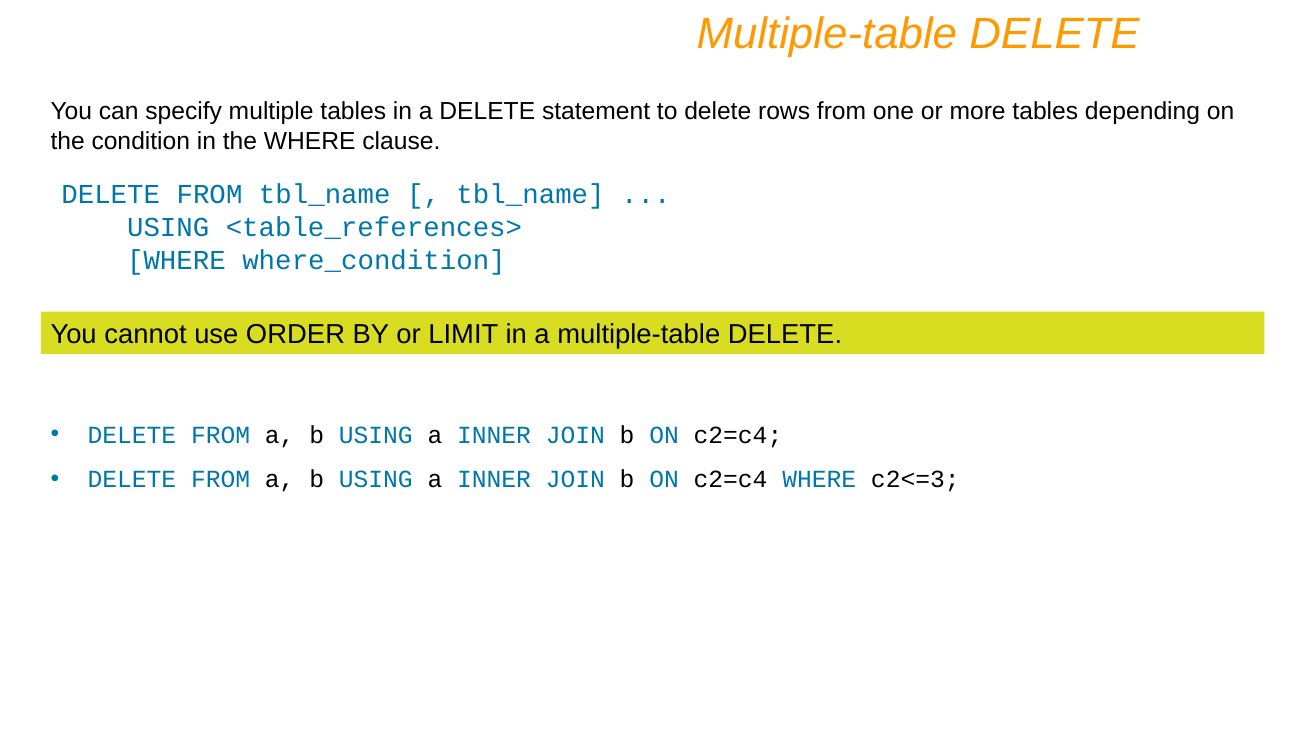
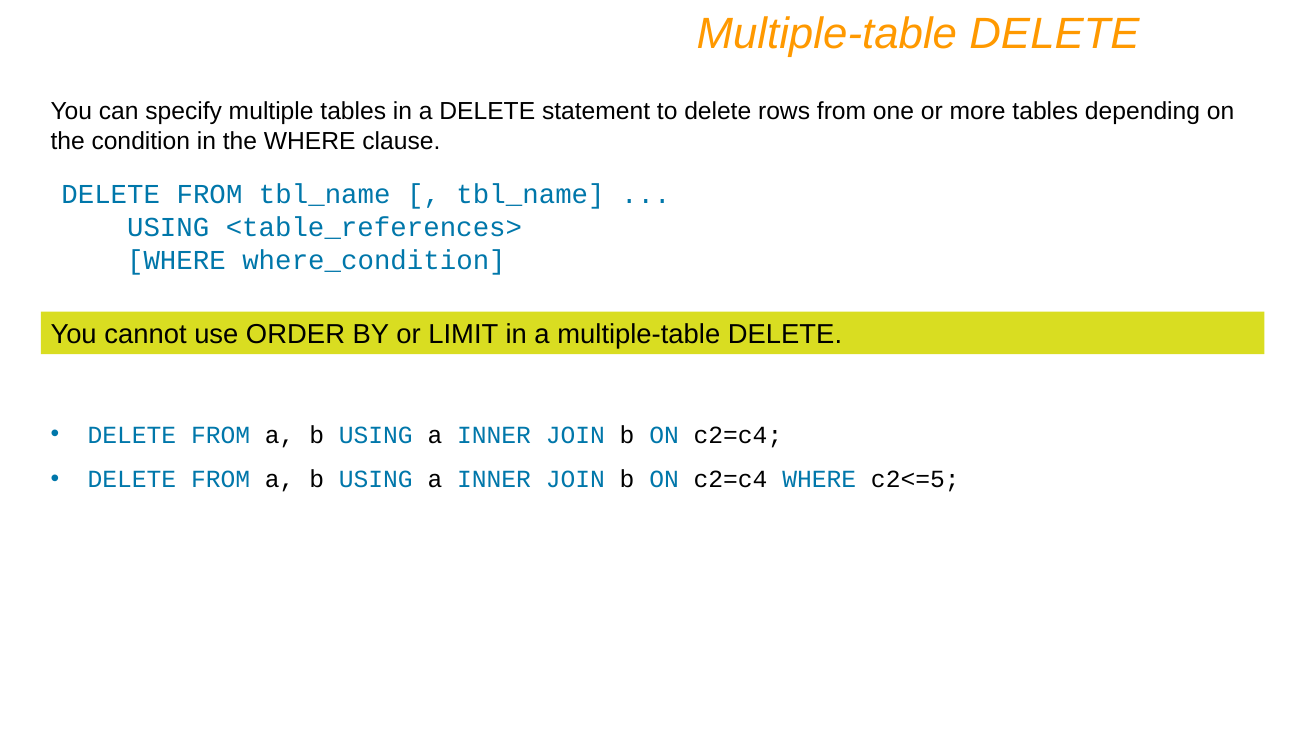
c2<=3: c2<=3 -> c2<=5
